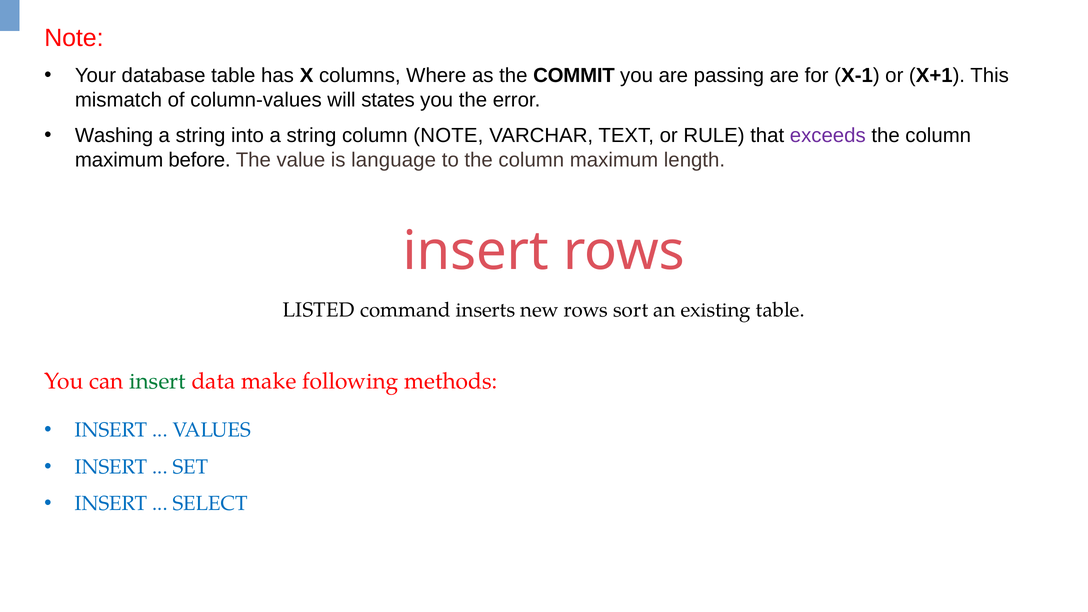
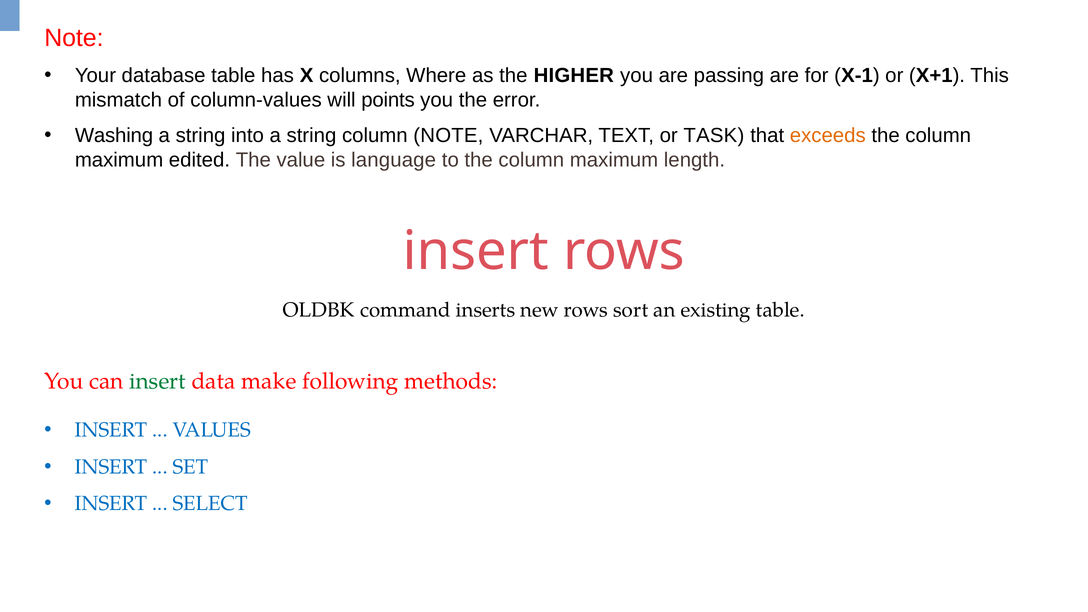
COMMIT: COMMIT -> HIGHER
states: states -> points
RULE: RULE -> TASK
exceeds colour: purple -> orange
before: before -> edited
LISTED: LISTED -> OLDBK
